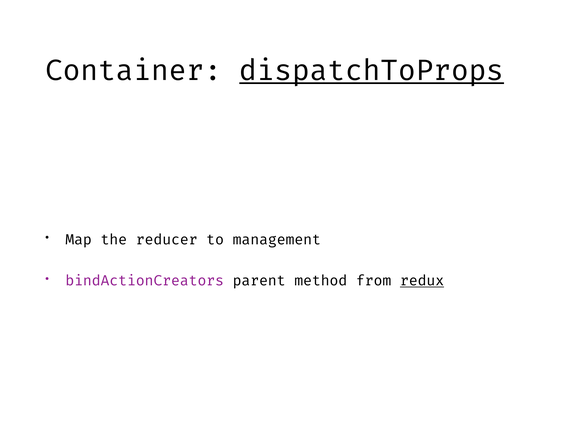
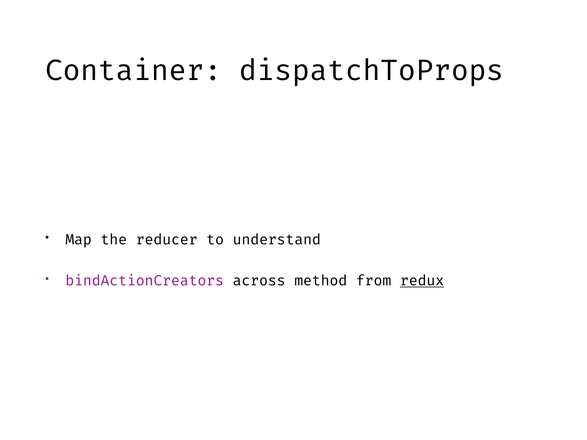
dispatchToProps underline: present -> none
management: management -> understand
parent: parent -> across
